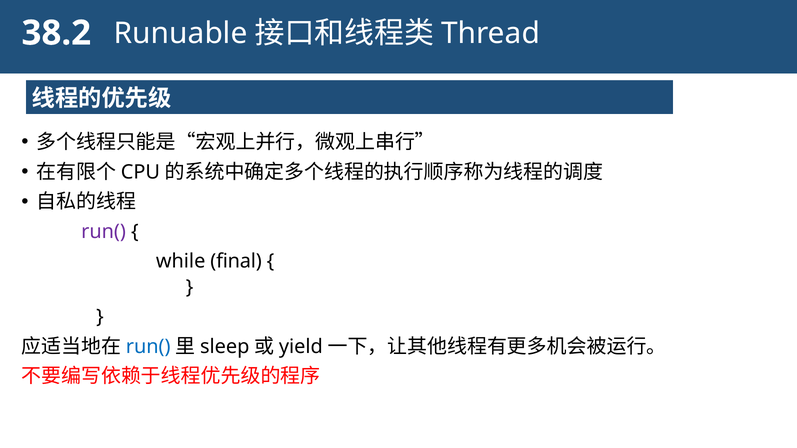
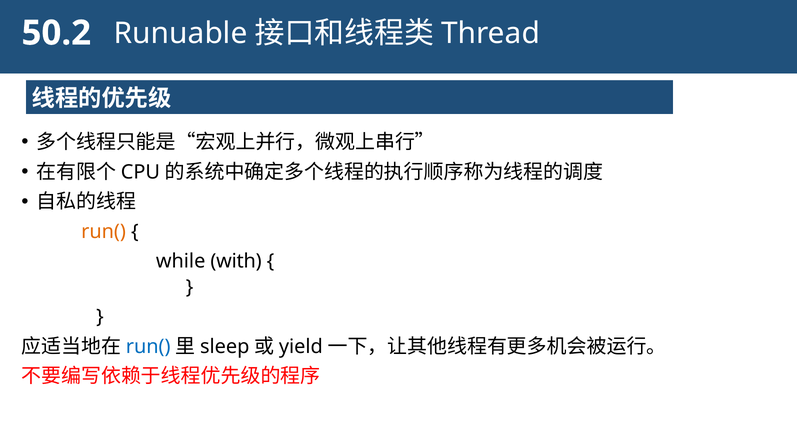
38.2: 38.2 -> 50.2
run( at (104, 232) colour: purple -> orange
final: final -> with
